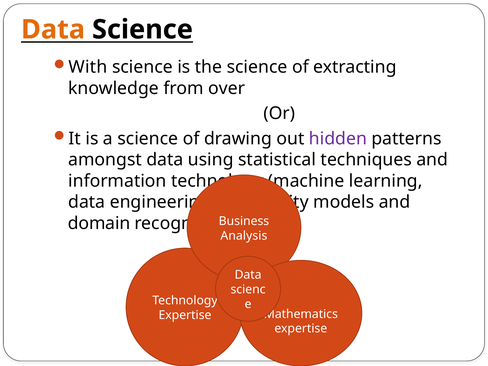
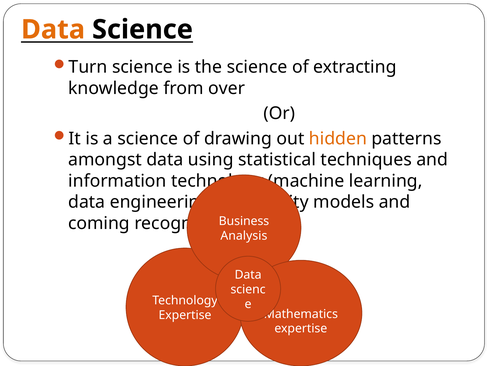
With: With -> Turn
hidden colour: purple -> orange
domain: domain -> coming
